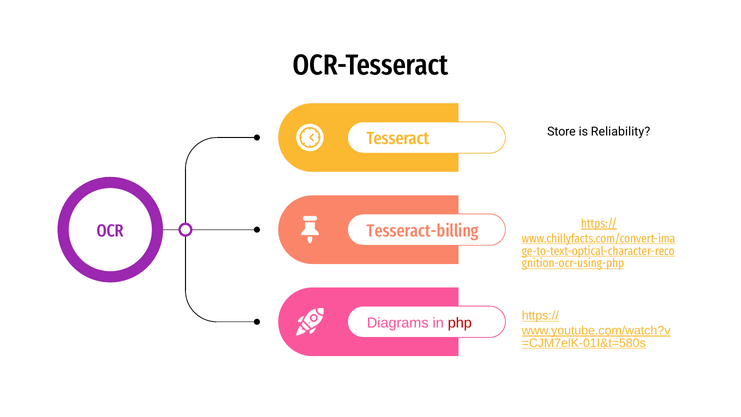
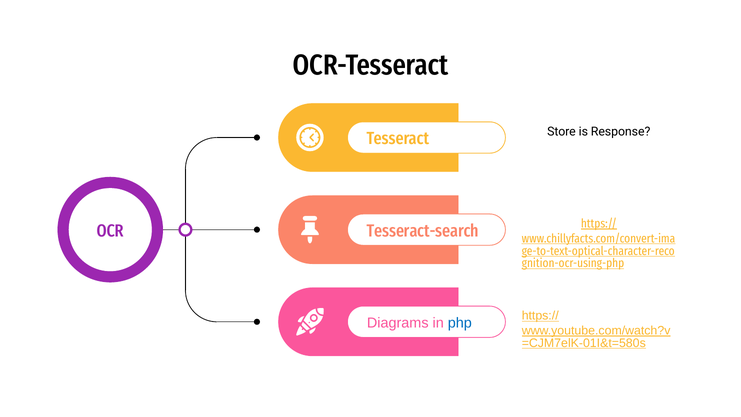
Reliability: Reliability -> Response
Tesseract-billing: Tesseract-billing -> Tesseract-search
php colour: red -> blue
